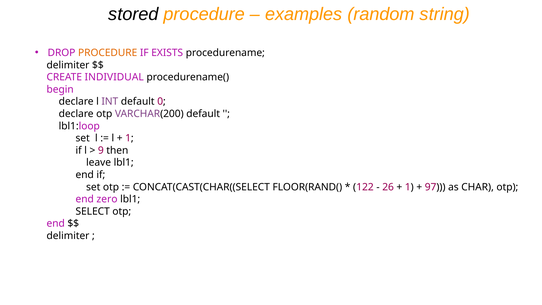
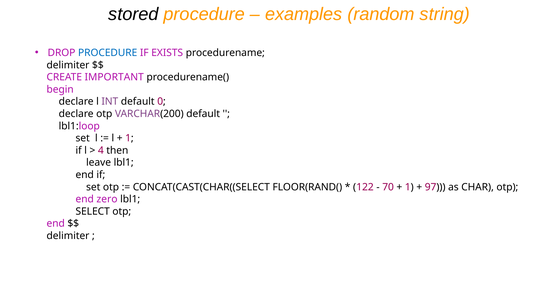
PROCEDURE at (108, 53) colour: orange -> blue
INDIVIDUAL: INDIVIDUAL -> IMPORTANT
9: 9 -> 4
26: 26 -> 70
